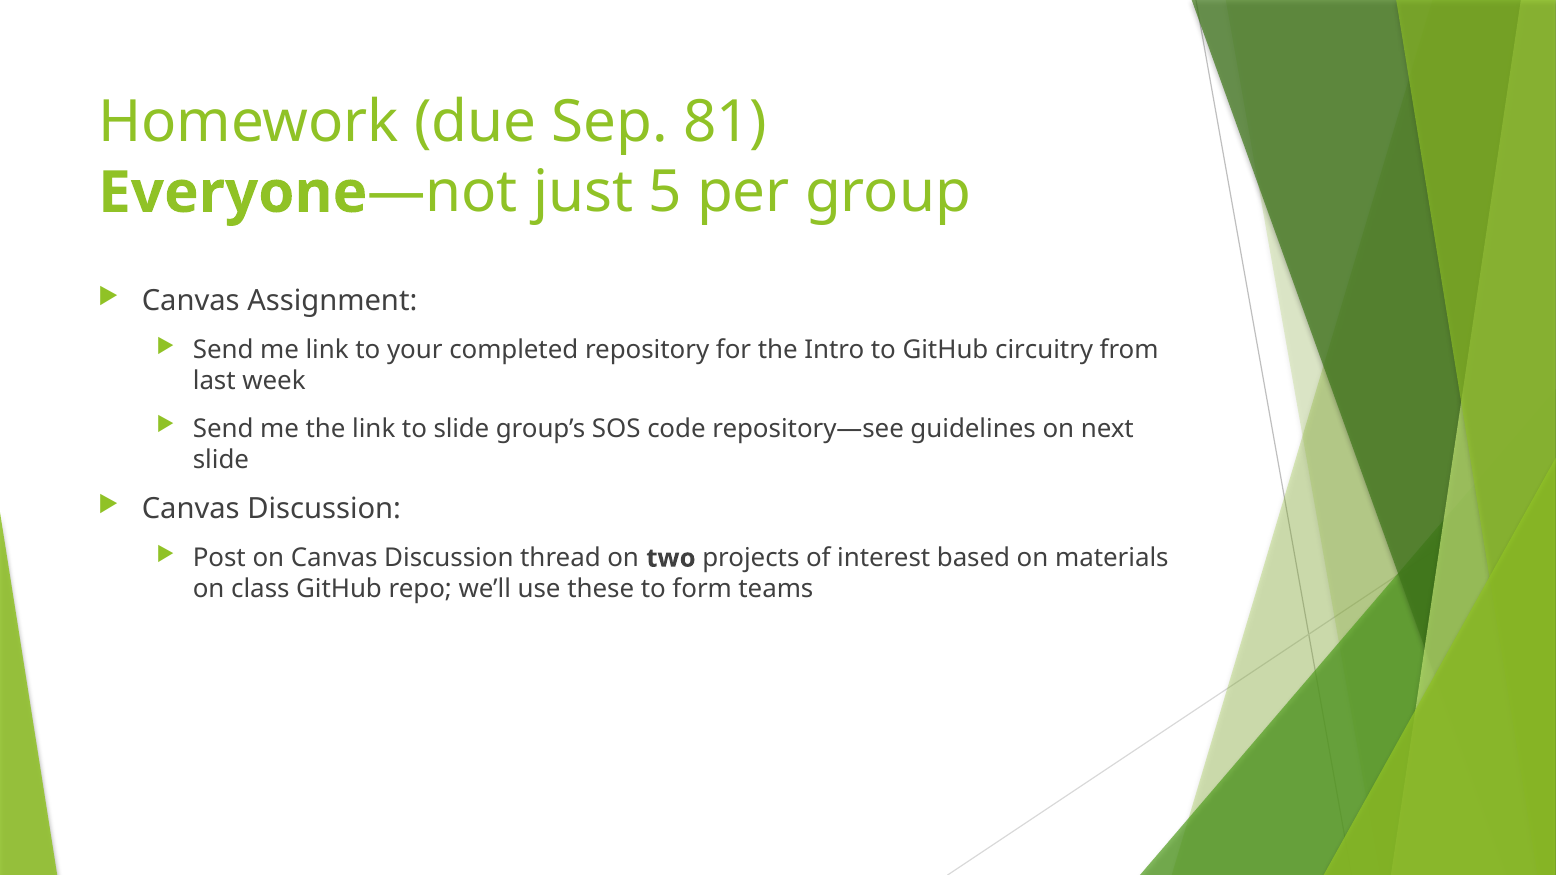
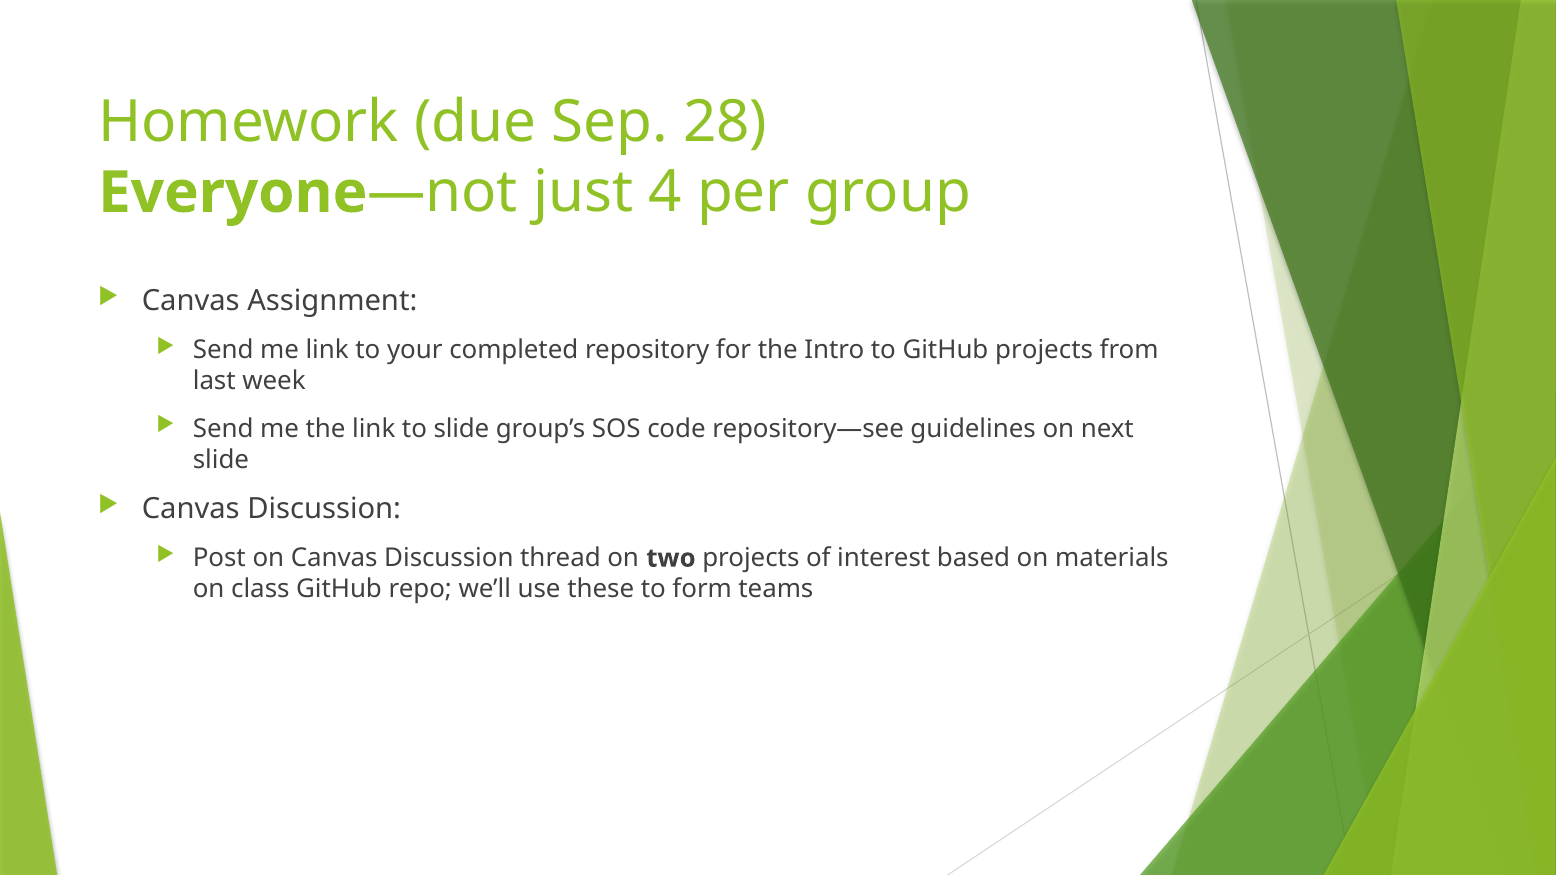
81: 81 -> 28
5: 5 -> 4
GitHub circuitry: circuitry -> projects
